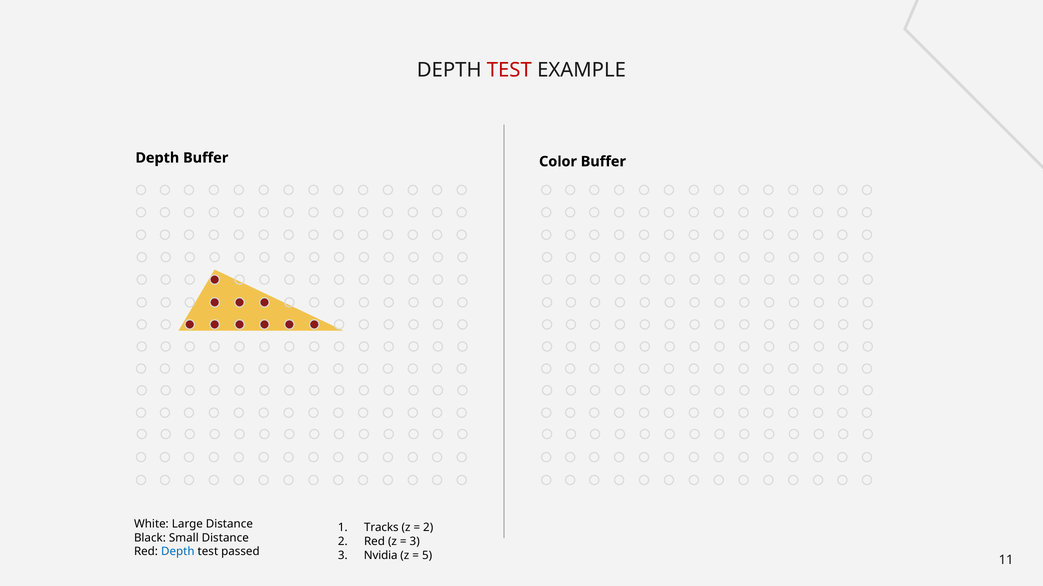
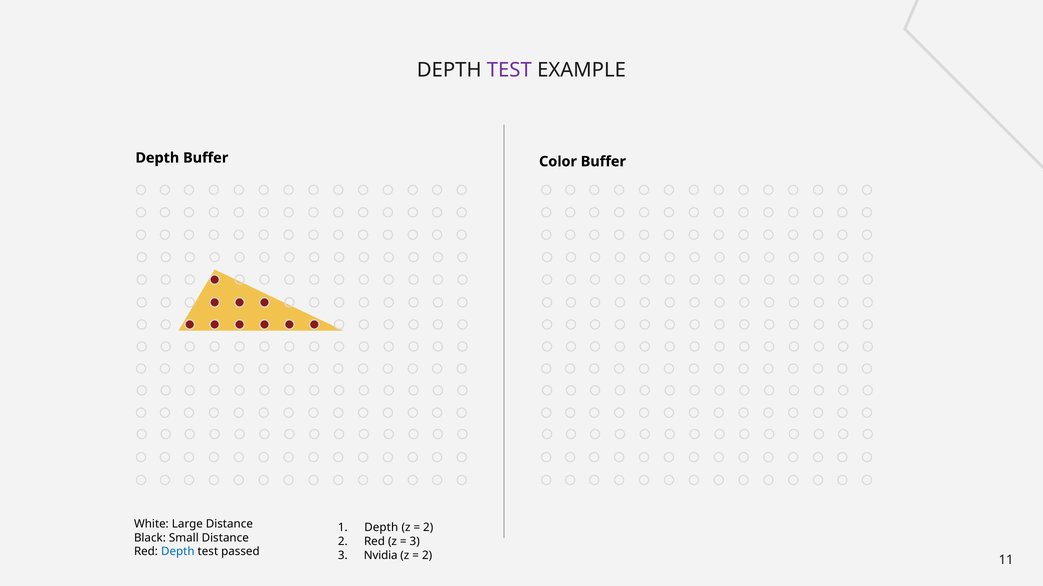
TEST at (509, 70) colour: red -> purple
1 Tracks: Tracks -> Depth
5 at (427, 556): 5 -> 2
